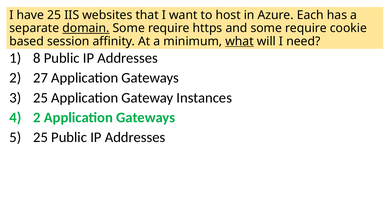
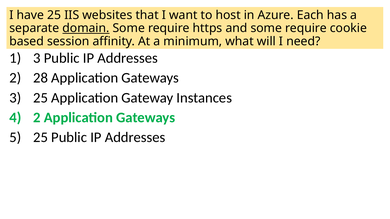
what underline: present -> none
8 at (37, 58): 8 -> 3
27: 27 -> 28
